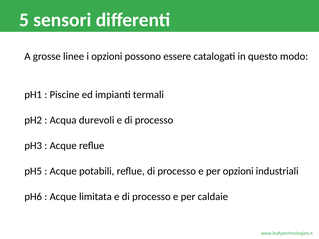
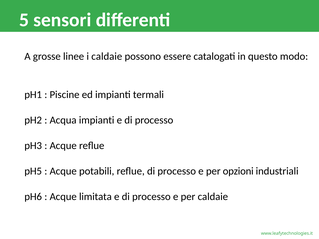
i opzioni: opzioni -> caldaie
Acqua durevoli: durevoli -> impianti
